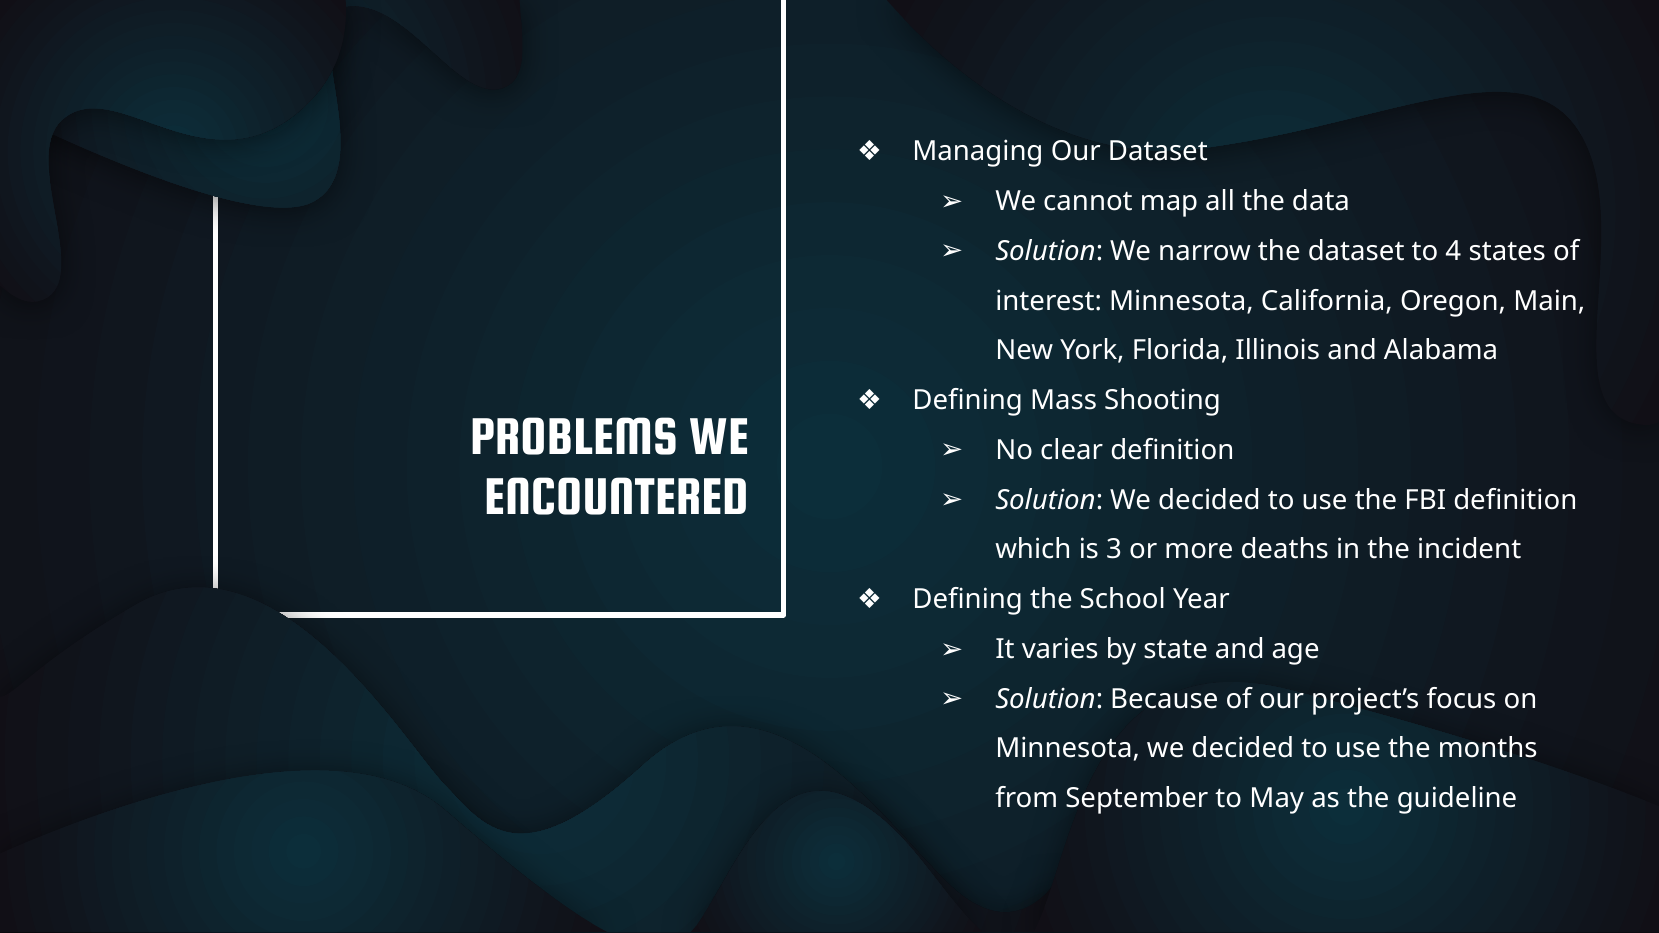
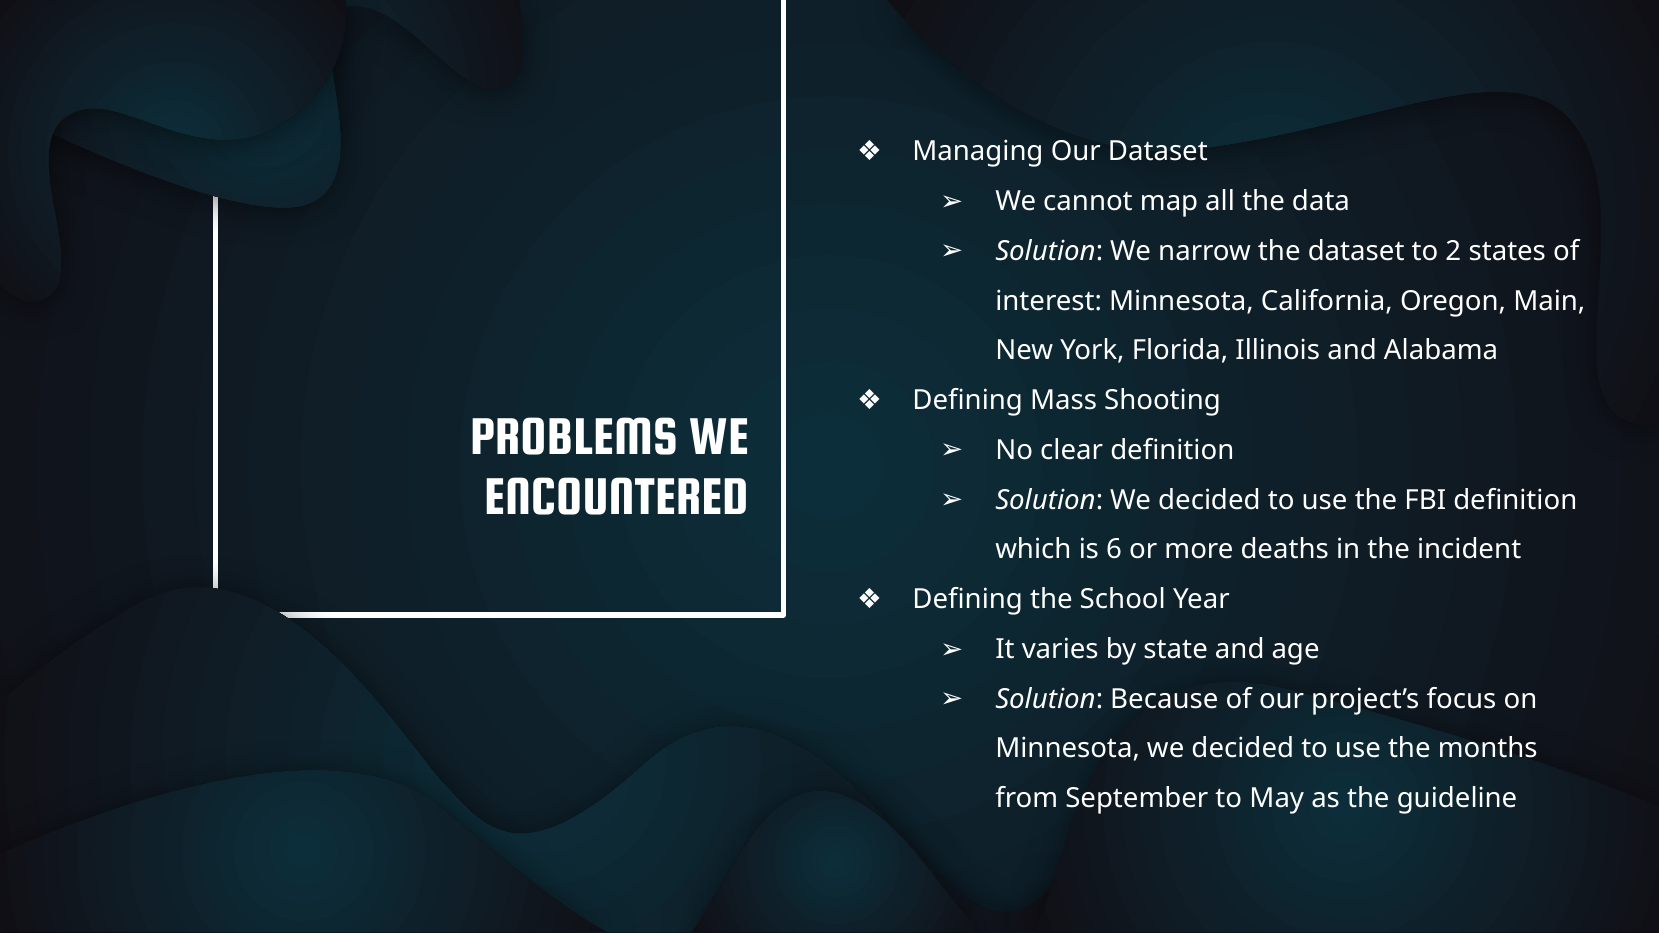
4: 4 -> 2
3: 3 -> 6
